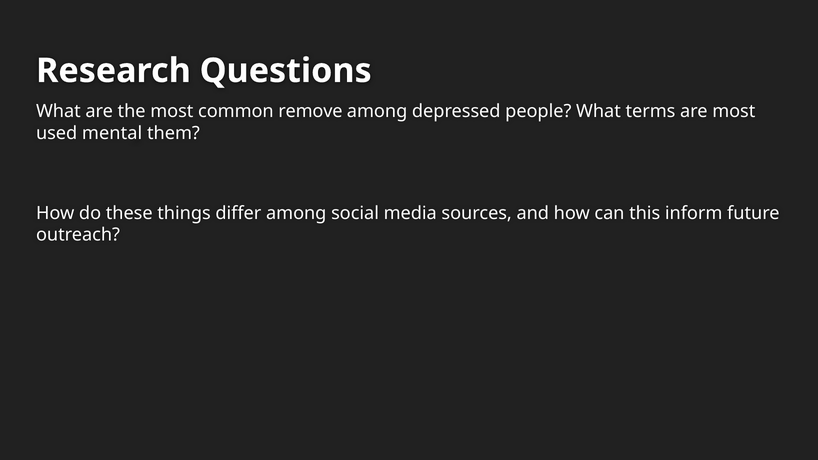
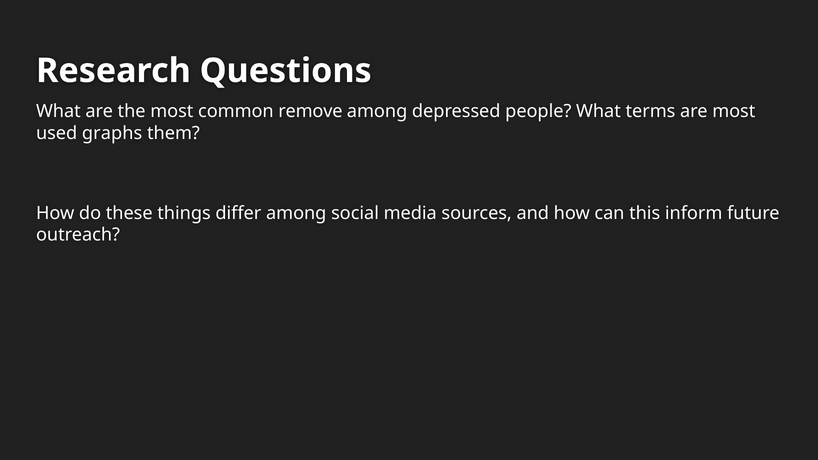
mental: mental -> graphs
